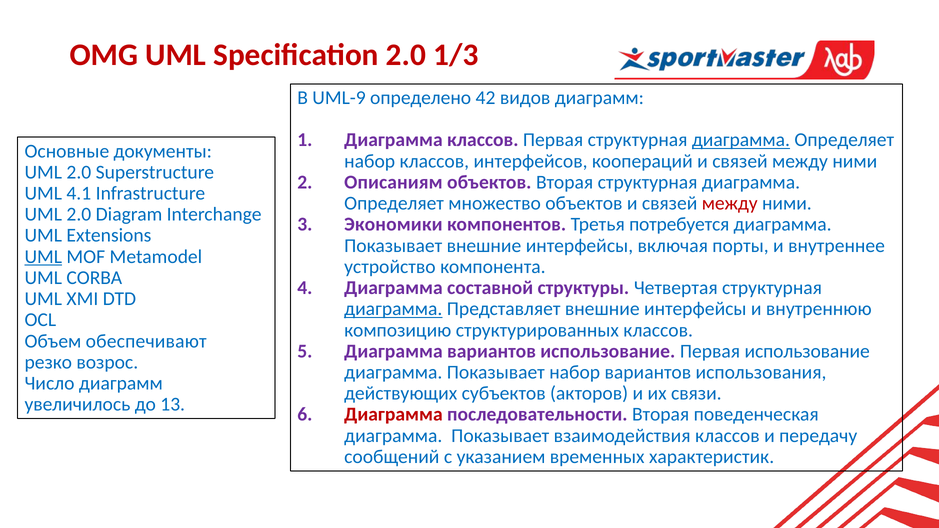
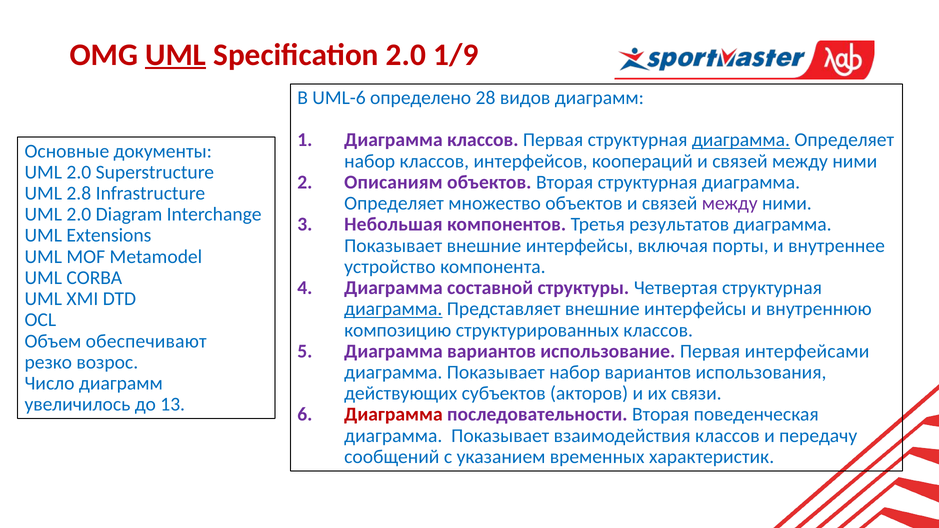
UML at (176, 55) underline: none -> present
1/3: 1/3 -> 1/9
UML-9: UML-9 -> UML-6
42: 42 -> 28
4.1: 4.1 -> 2.8
между at (730, 203) colour: red -> purple
Экономики: Экономики -> Небольшая
потребуется: потребуется -> результатов
UML at (43, 257) underline: present -> none
Первая использование: использование -> интерфейсами
